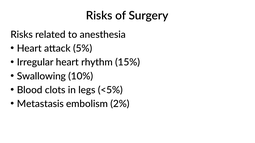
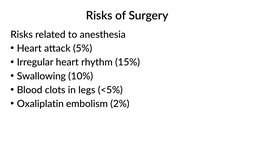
Metastasis: Metastasis -> Oxaliplatin
